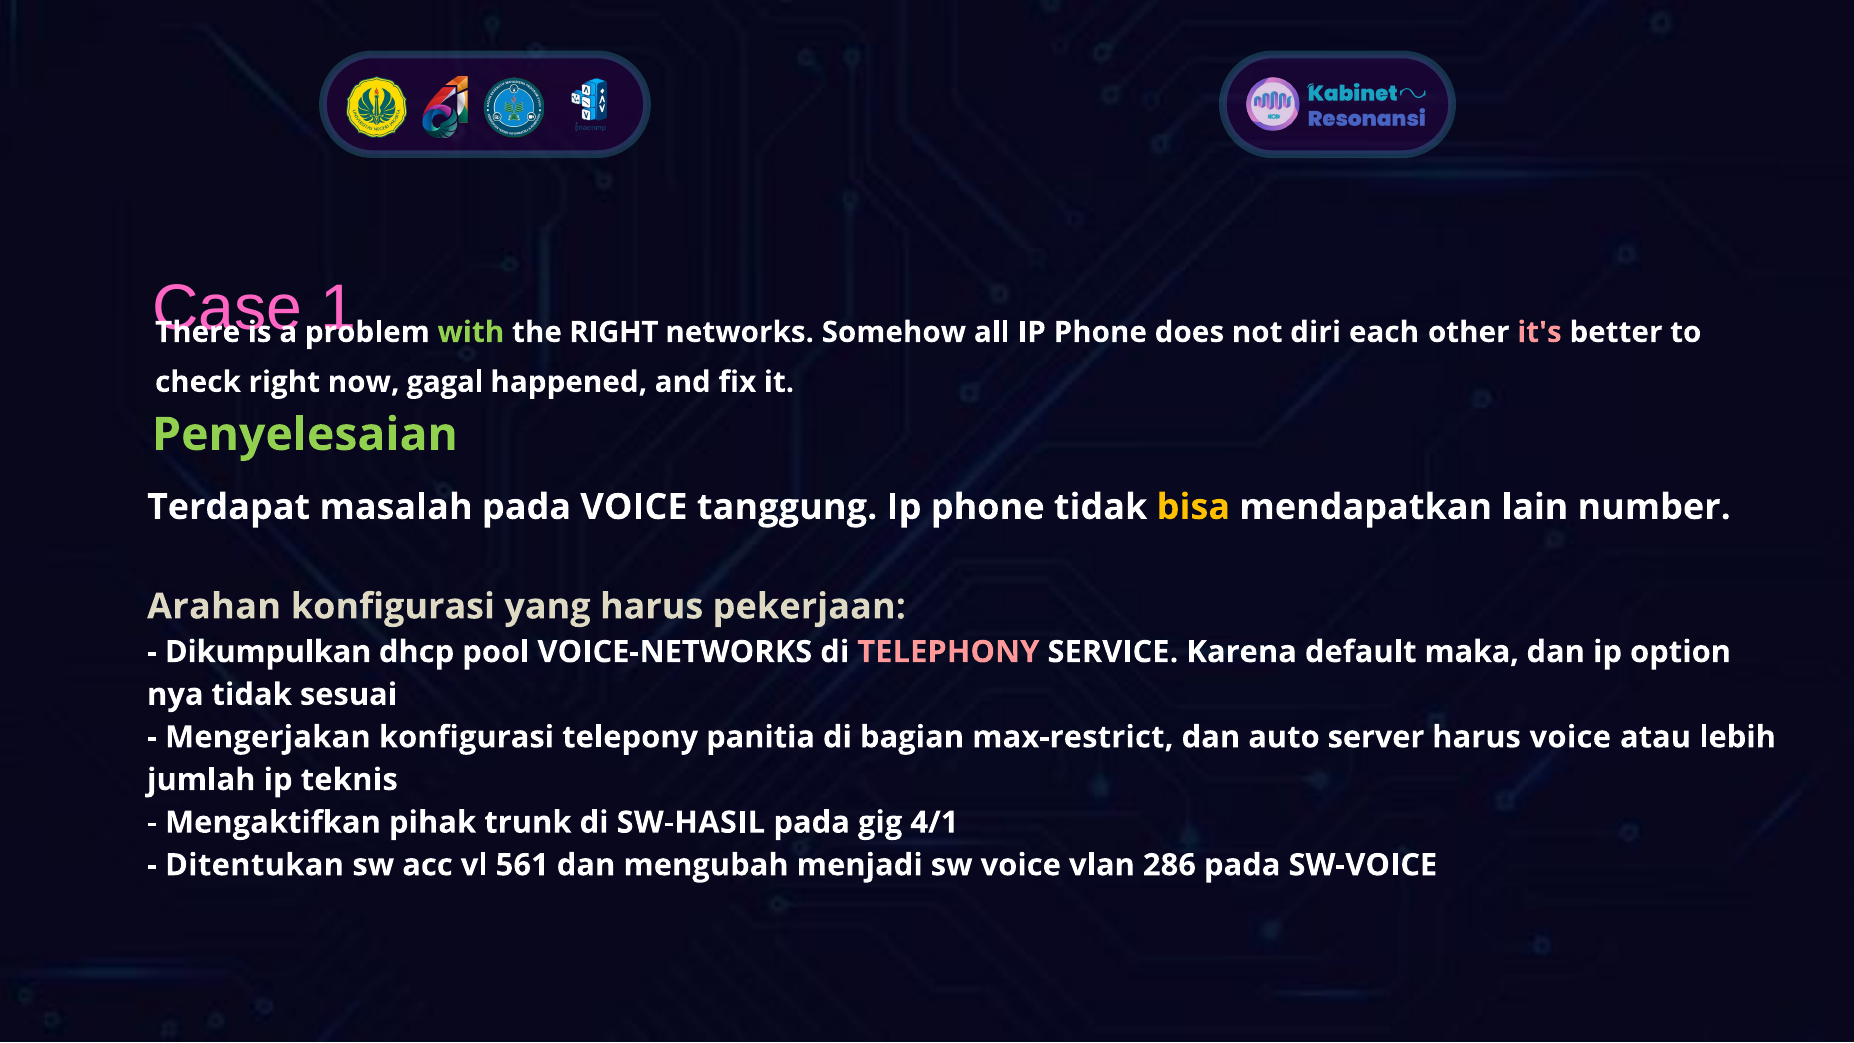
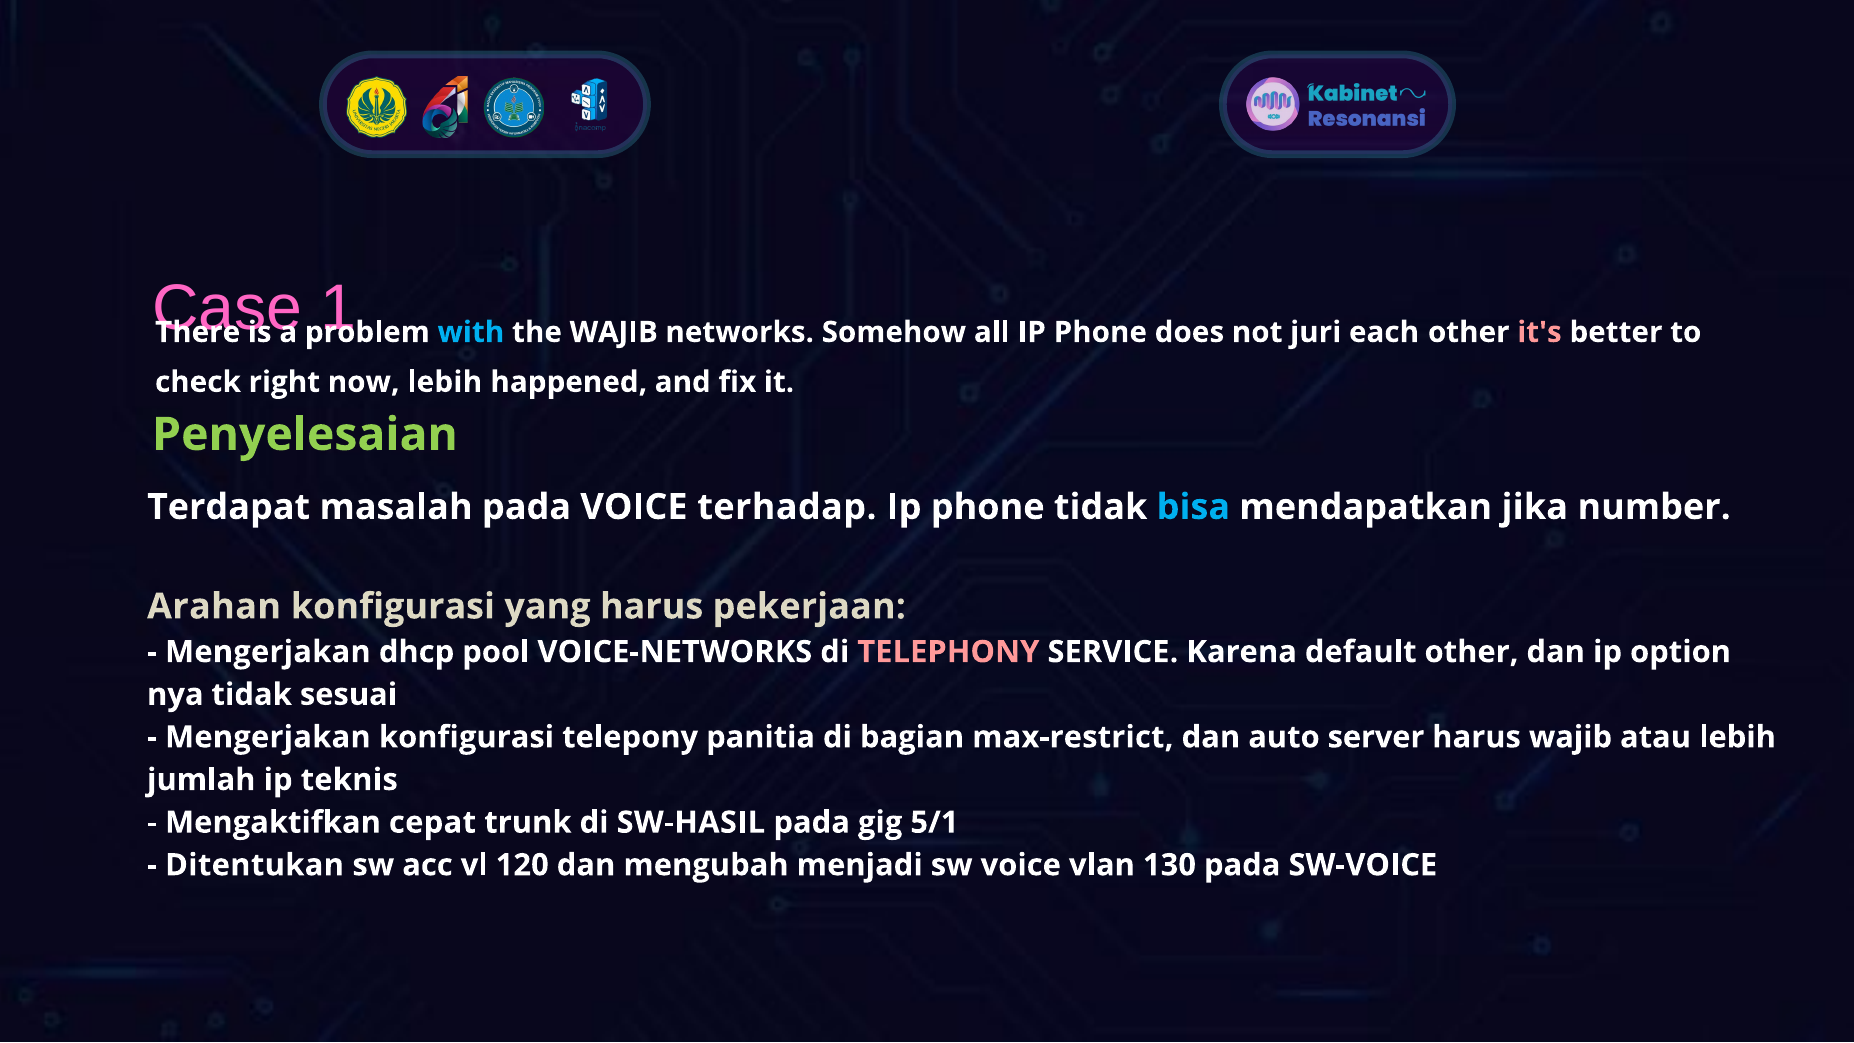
with colour: light green -> light blue
the RIGHT: RIGHT -> WAJIB
diri: diri -> juri
now gagal: gagal -> lebih
tanggung: tanggung -> terhadap
bisa colour: yellow -> light blue
lain: lain -> jika
Dikumpulkan at (268, 652): Dikumpulkan -> Mengerjakan
default maka: maka -> other
harus voice: voice -> wajib
pihak: pihak -> cepat
4/1: 4/1 -> 5/1
561: 561 -> 120
286: 286 -> 130
